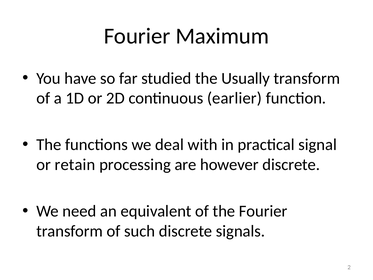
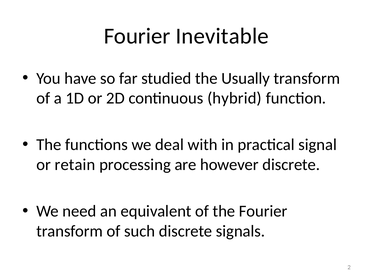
Maximum: Maximum -> Inevitable
earlier: earlier -> hybrid
